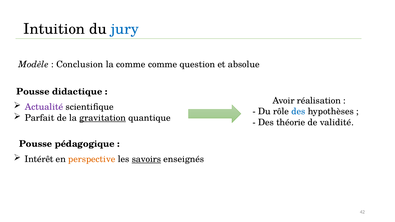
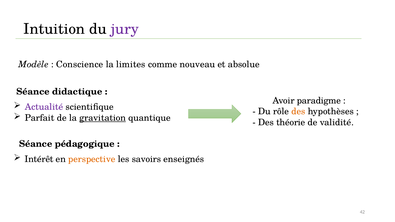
jury colour: blue -> purple
Conclusion: Conclusion -> Conscience
la comme: comme -> limites
question: question -> nouveau
Pousse at (33, 92): Pousse -> Séance
réalisation: réalisation -> paradigme
des at (298, 112) colour: blue -> orange
Pousse at (36, 144): Pousse -> Séance
savoirs underline: present -> none
